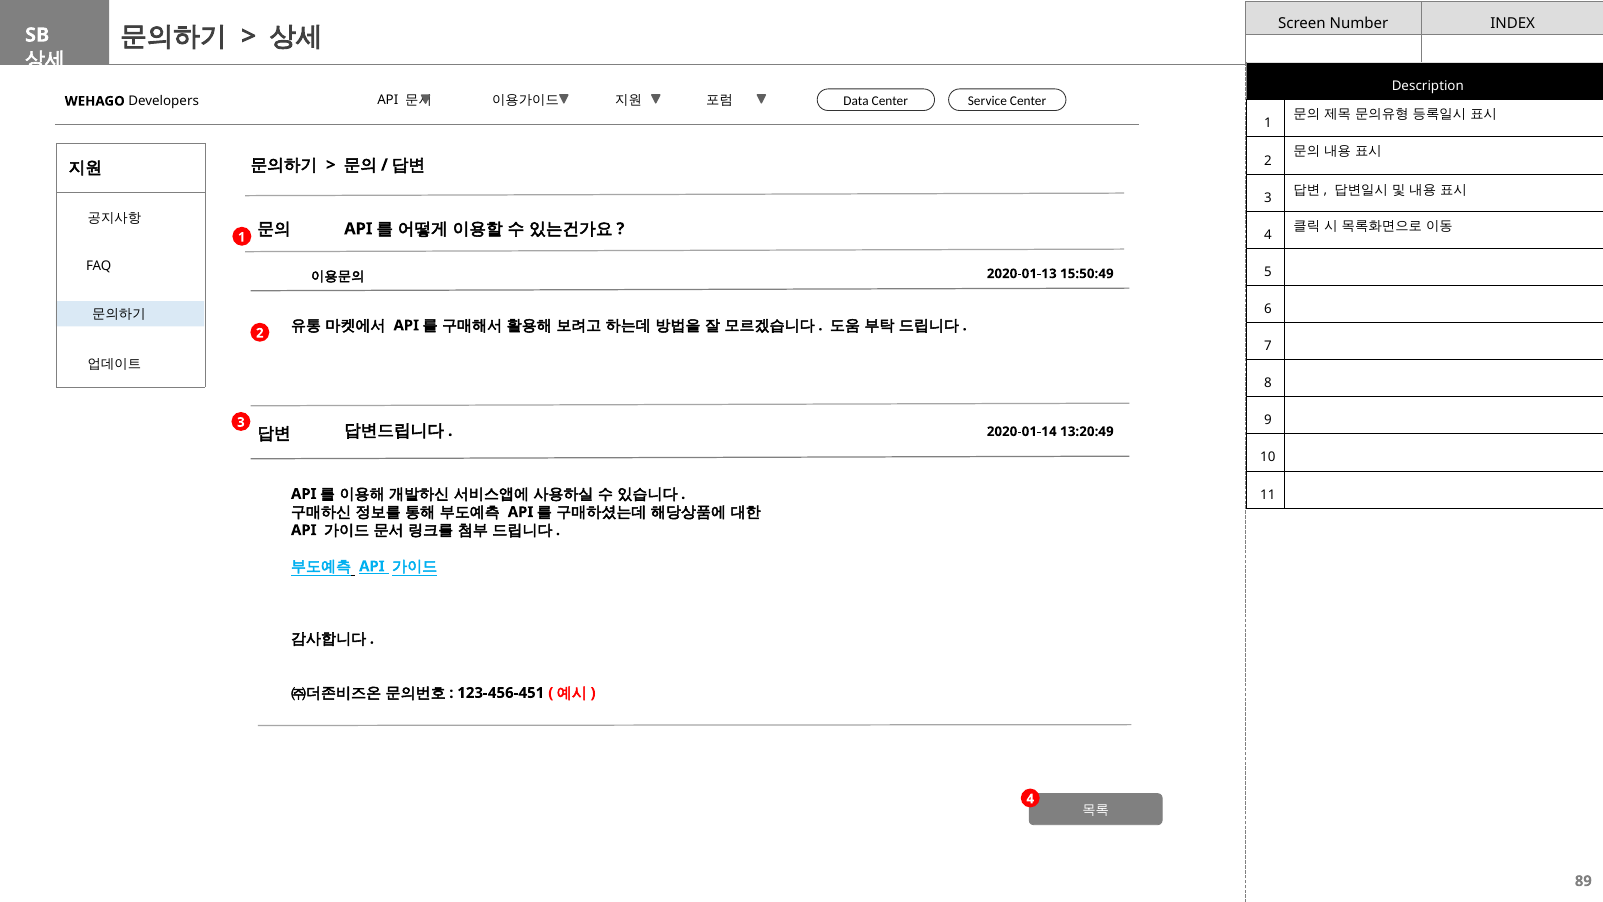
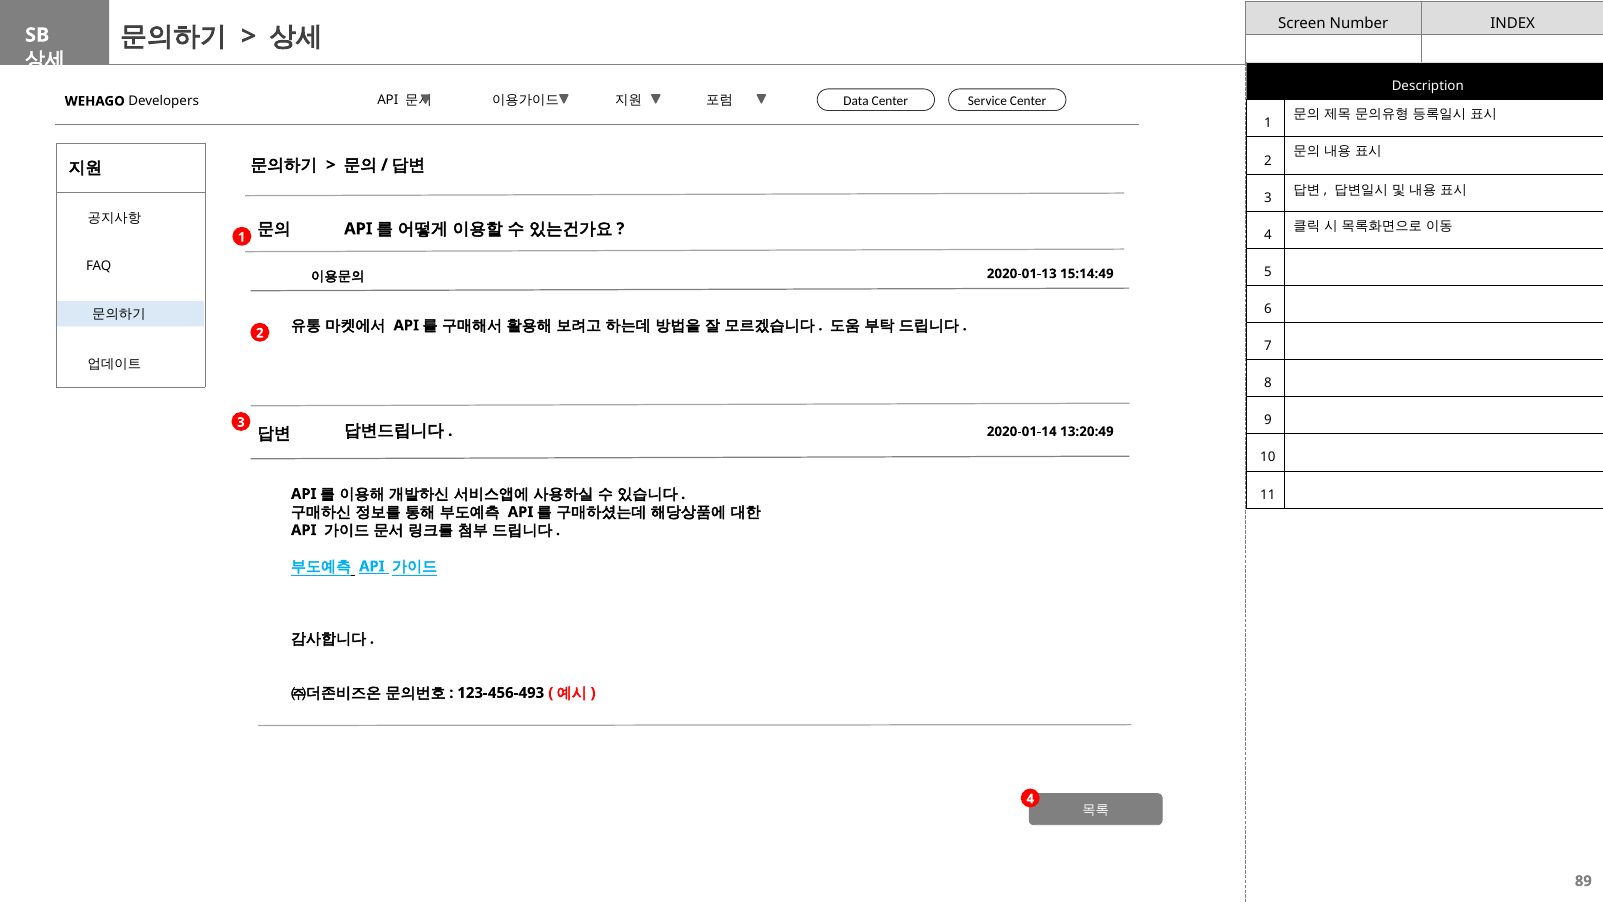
15:50:49: 15:50:49 -> 15:14:49
123-456-451: 123-456-451 -> 123-456-493
